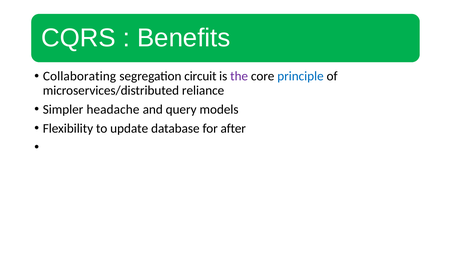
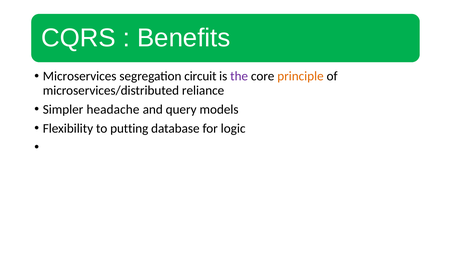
Collaborating: Collaborating -> Microservices
principle colour: blue -> orange
update: update -> putting
after: after -> logic
